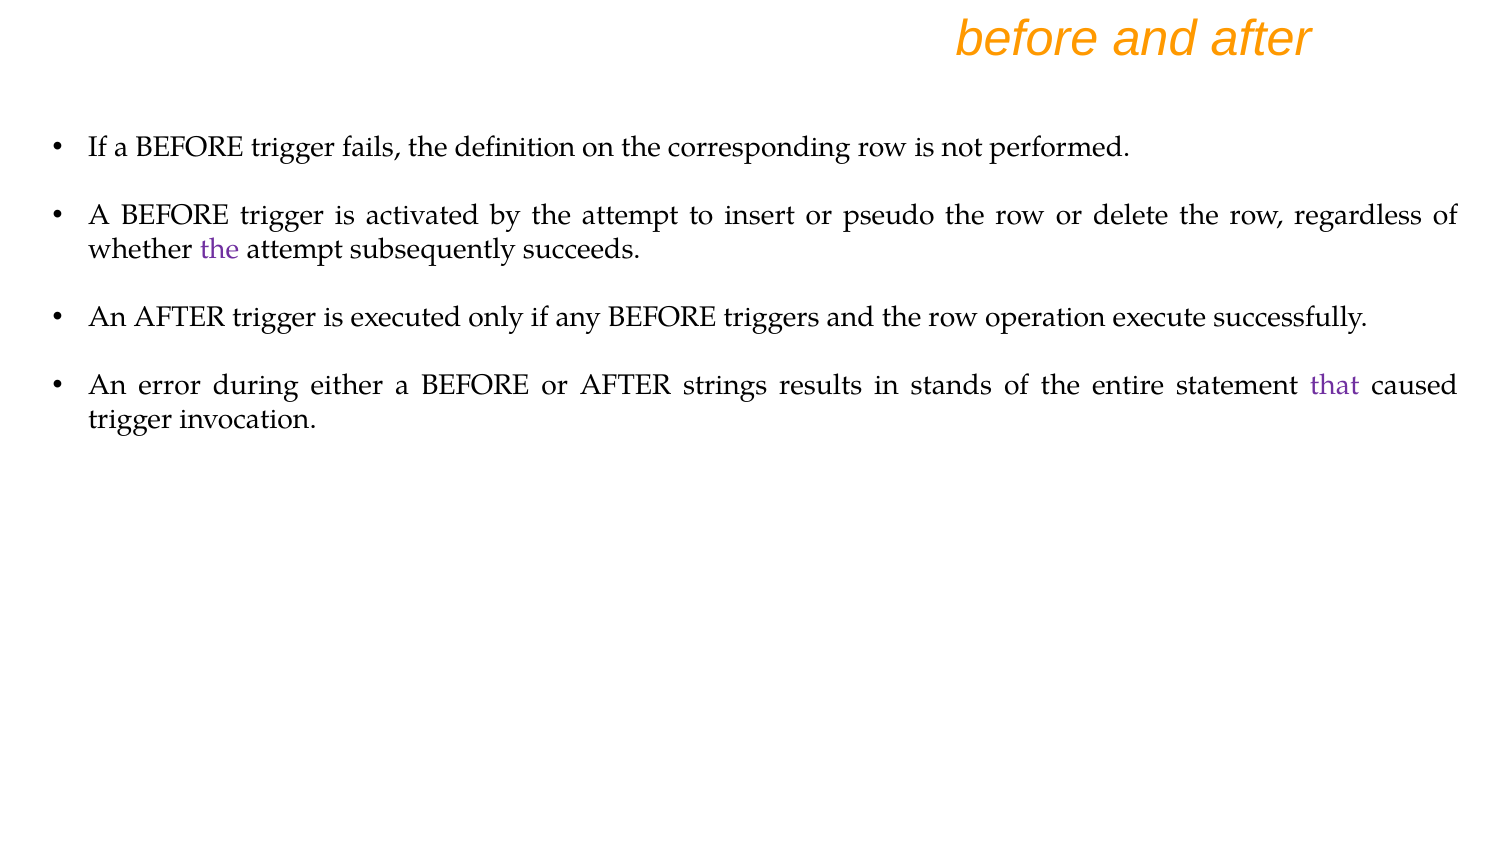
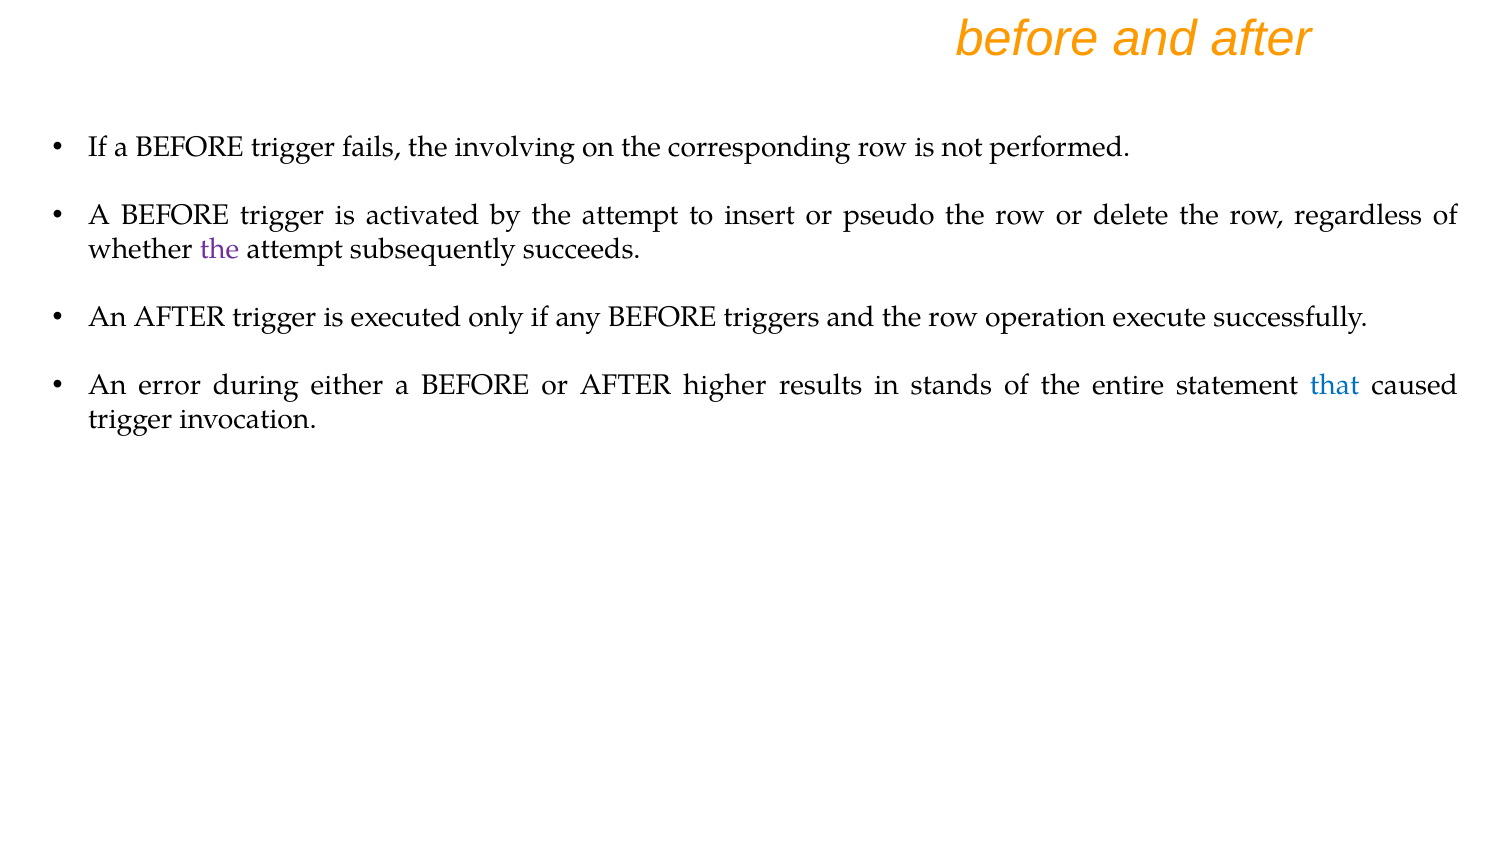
definition: definition -> involving
strings: strings -> higher
that colour: purple -> blue
